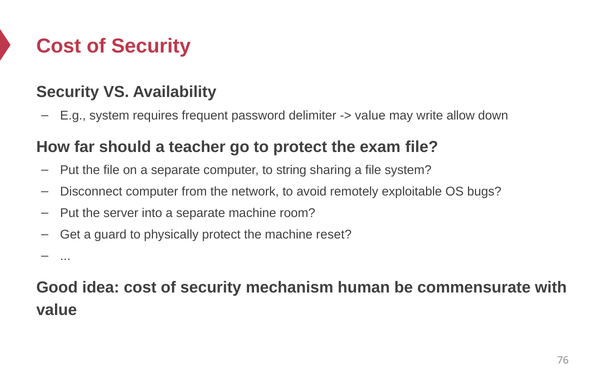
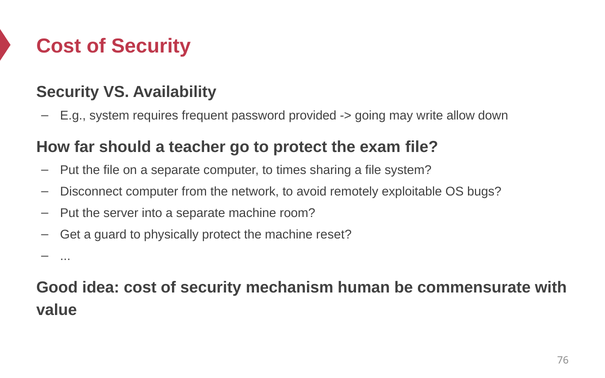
delimiter: delimiter -> provided
value at (370, 116): value -> going
string: string -> times
